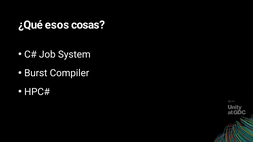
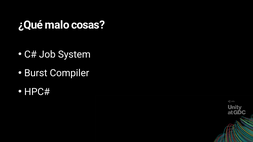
esos: esos -> malo
